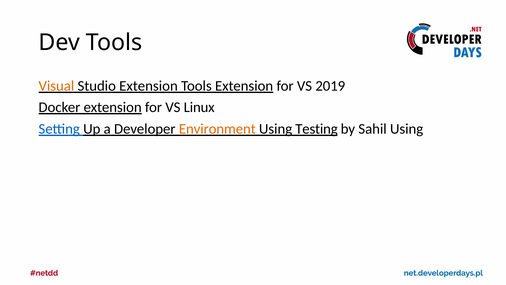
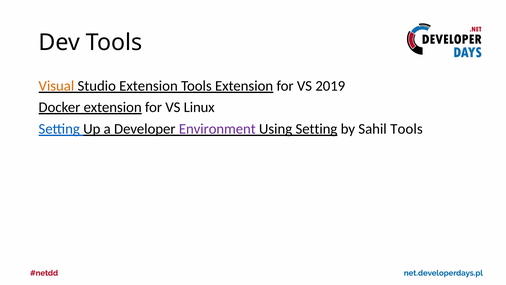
Environment colour: orange -> purple
Using Testing: Testing -> Setting
Sahil Using: Using -> Tools
